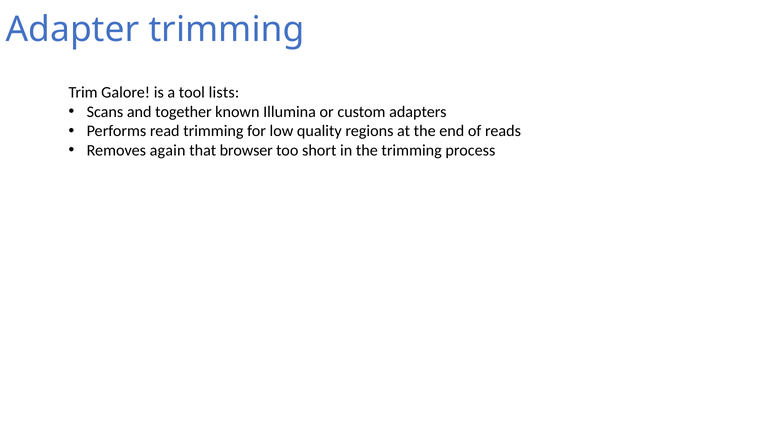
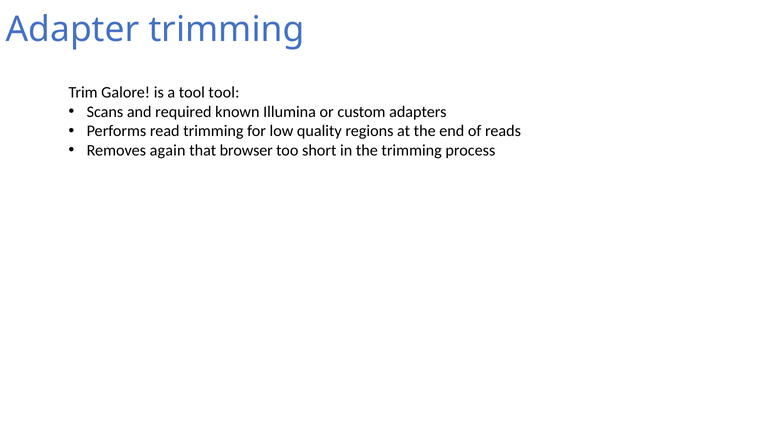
tool lists: lists -> tool
together: together -> required
